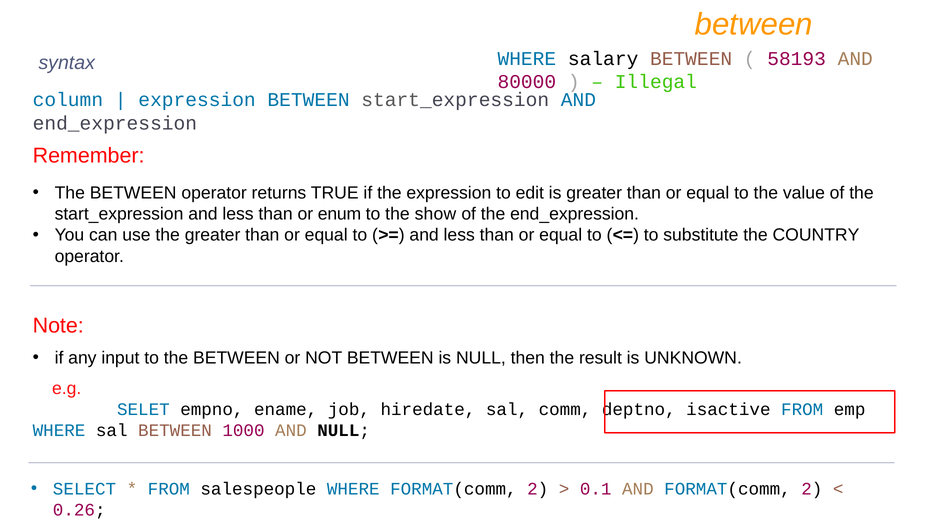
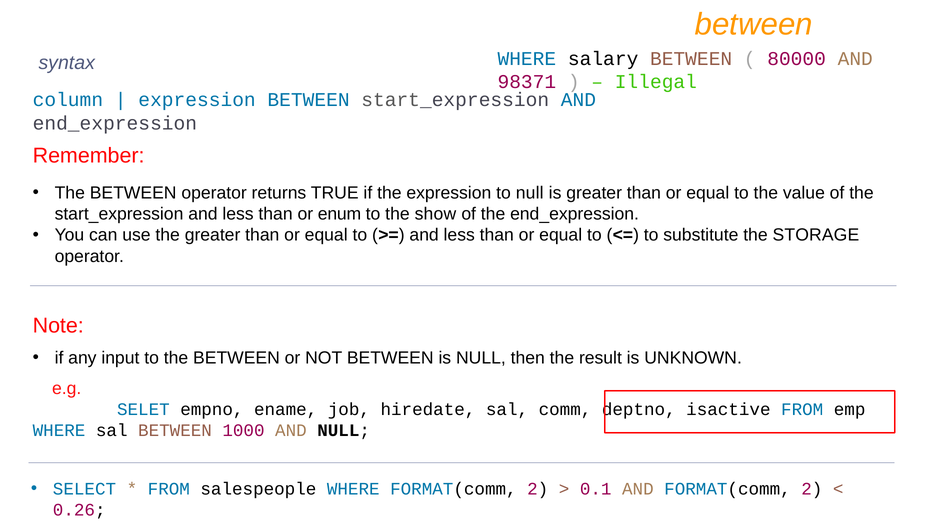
58193: 58193 -> 80000
80000: 80000 -> 98371
to edit: edit -> null
COUNTRY: COUNTRY -> STORAGE
